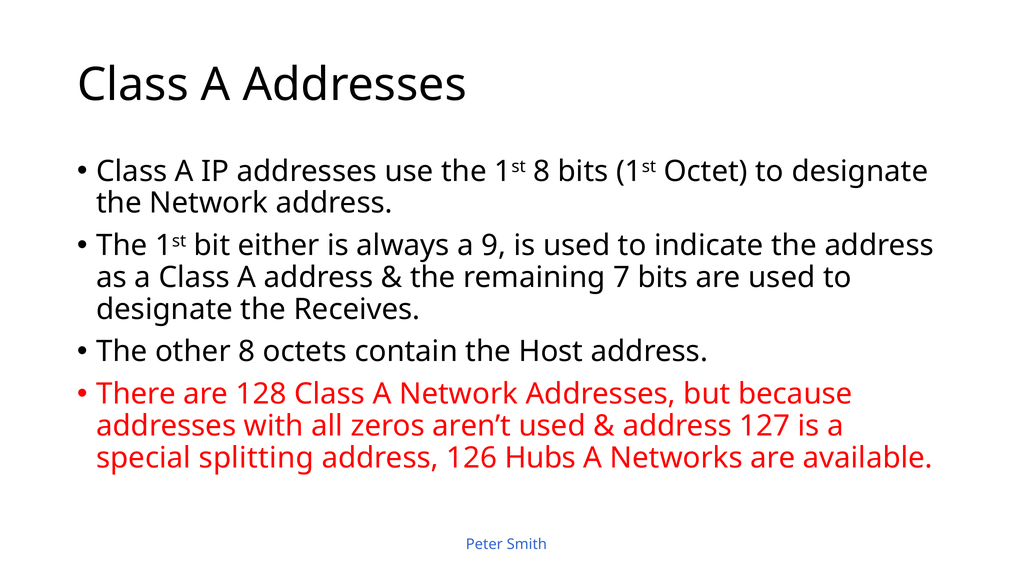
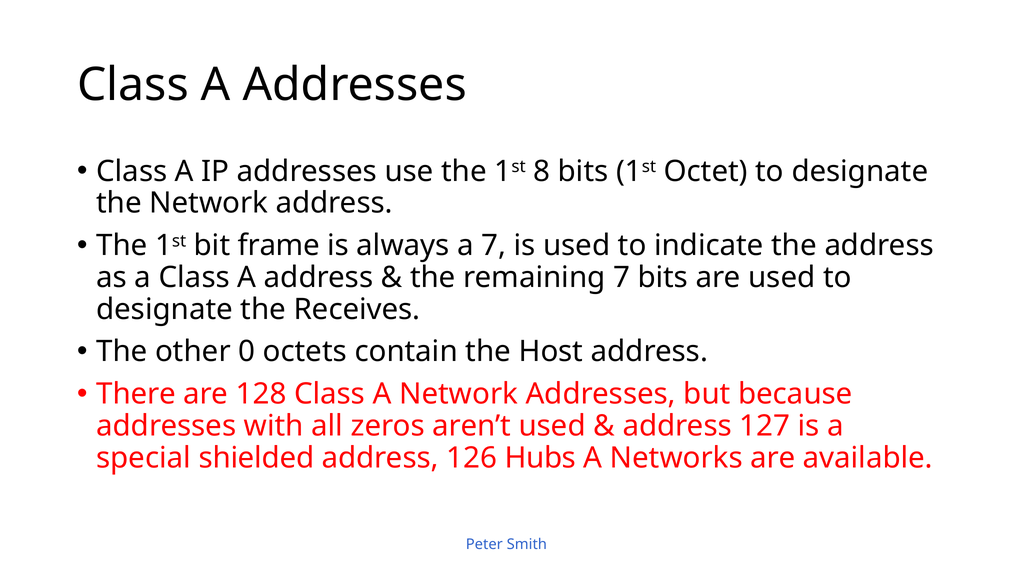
either: either -> frame
a 9: 9 -> 7
other 8: 8 -> 0
splitting: splitting -> shielded
